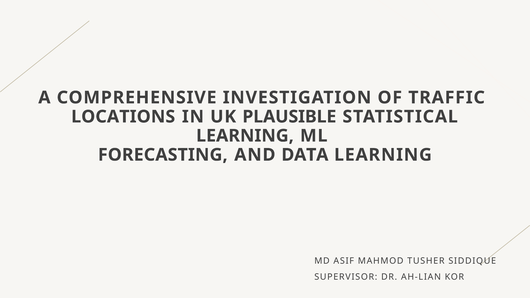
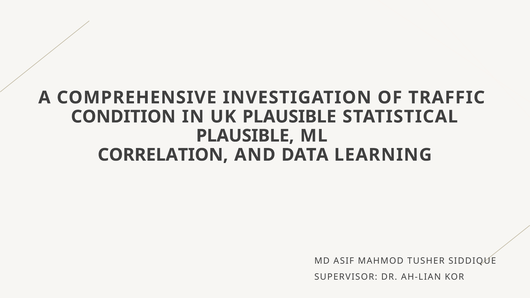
LOCATIONS: LOCATIONS -> CONDITION
LEARNING at (245, 136): LEARNING -> PLAUSIBLE
FORECASTING: FORECASTING -> CORRELATION
